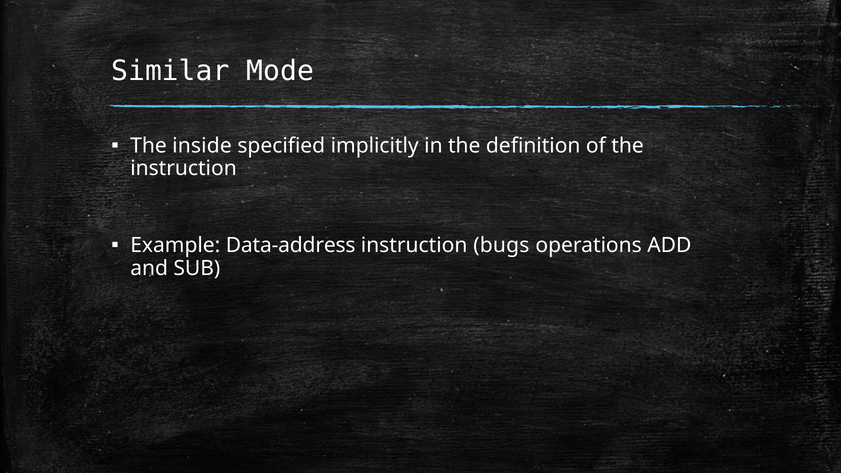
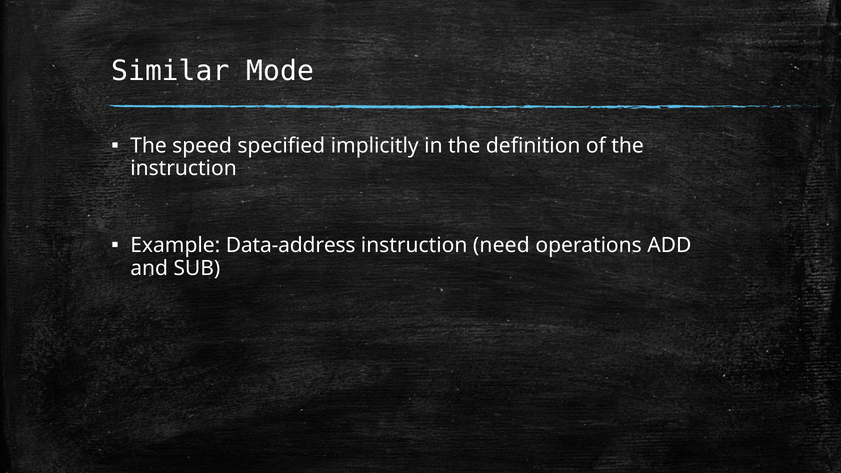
inside: inside -> speed
bugs: bugs -> need
